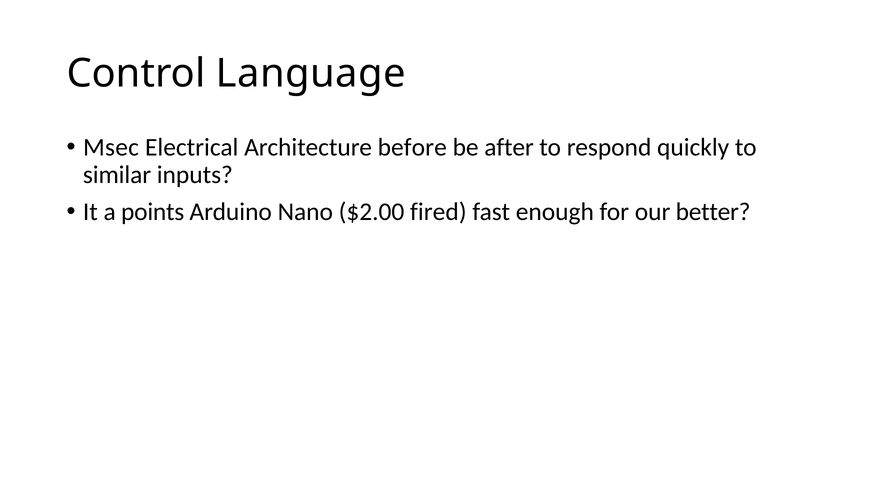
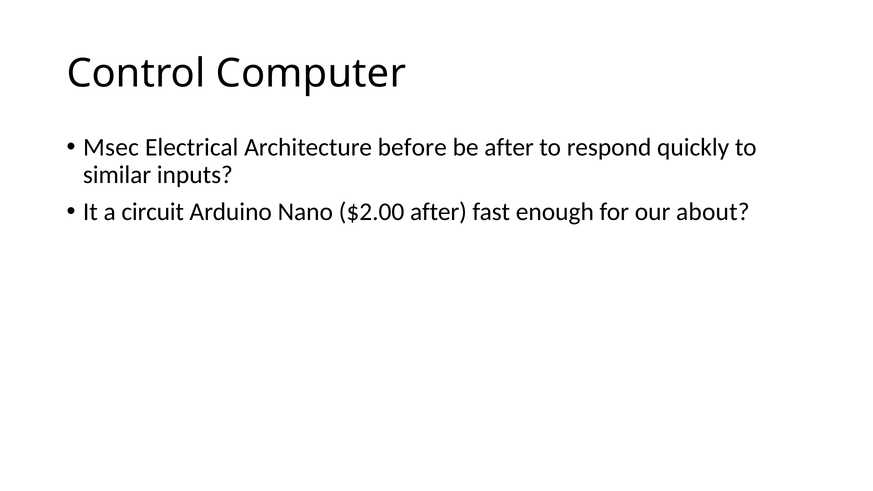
Language: Language -> Computer
points: points -> circuit
$2.00 fired: fired -> after
better: better -> about
